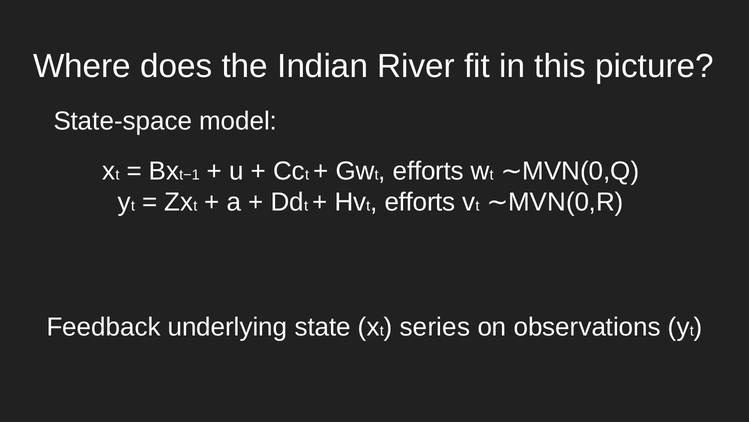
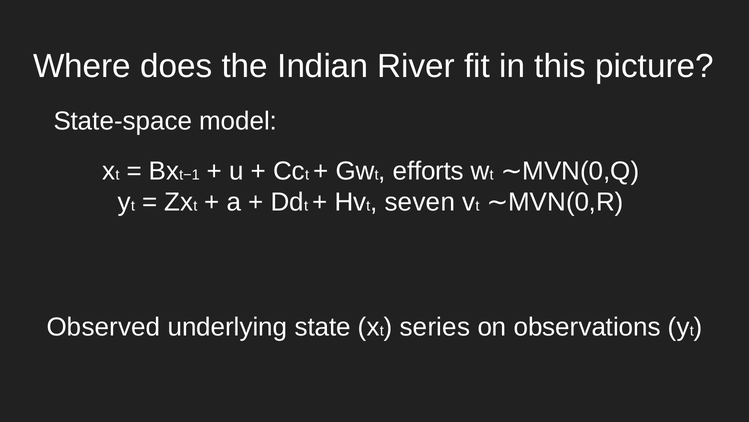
efforts at (420, 202): efforts -> seven
Feedback: Feedback -> Observed
